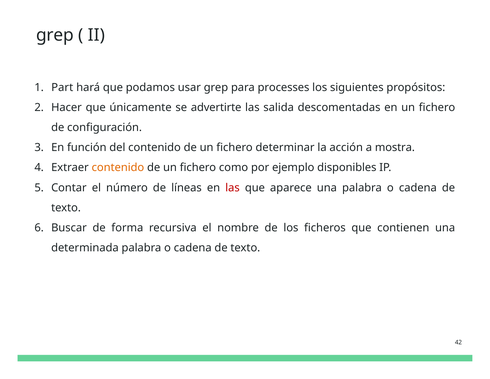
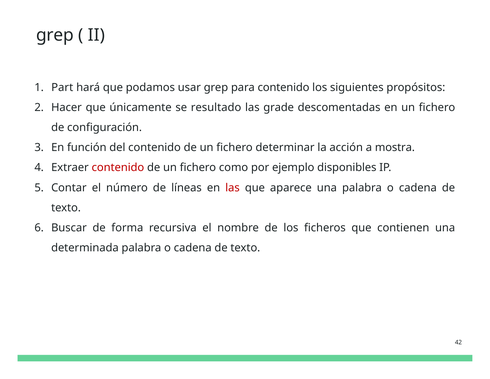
para processes: processes -> contenido
advertirte: advertirte -> resultado
salida: salida -> grade
contenido at (118, 167) colour: orange -> red
